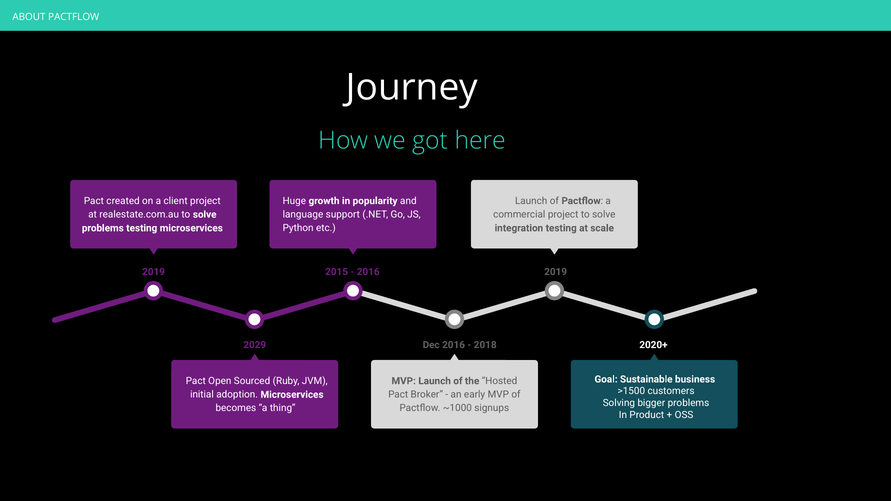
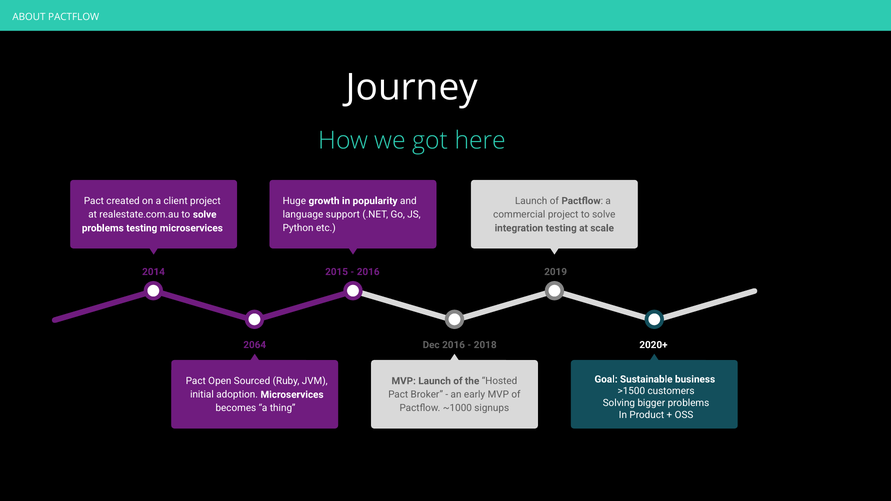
2019 at (154, 272): 2019 -> 2014
2029: 2029 -> 2064
